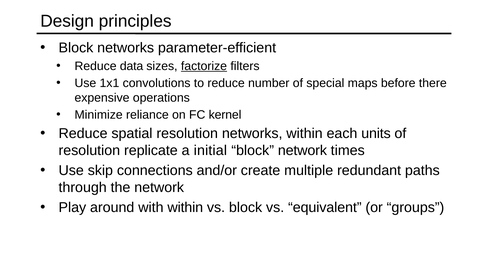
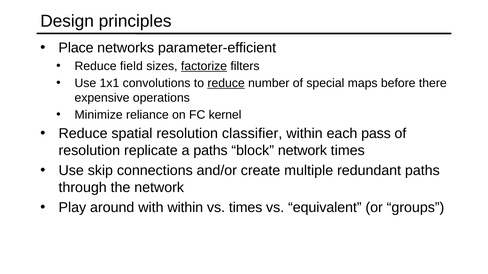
Block at (76, 48): Block -> Place
data: data -> field
reduce at (226, 83) underline: none -> present
resolution networks: networks -> classifier
units: units -> pass
a initial: initial -> paths
vs block: block -> times
